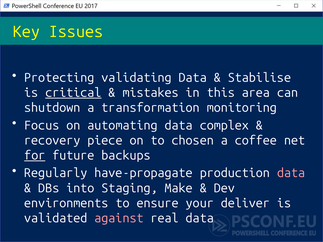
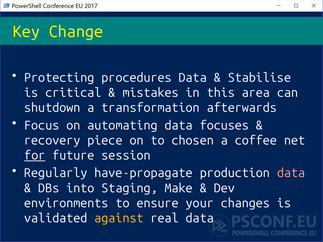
Issues: Issues -> Change
validating: validating -> procedures
critical underline: present -> none
monitoring: monitoring -> afterwards
complex: complex -> focuses
backups: backups -> session
deliver: deliver -> changes
against colour: pink -> yellow
